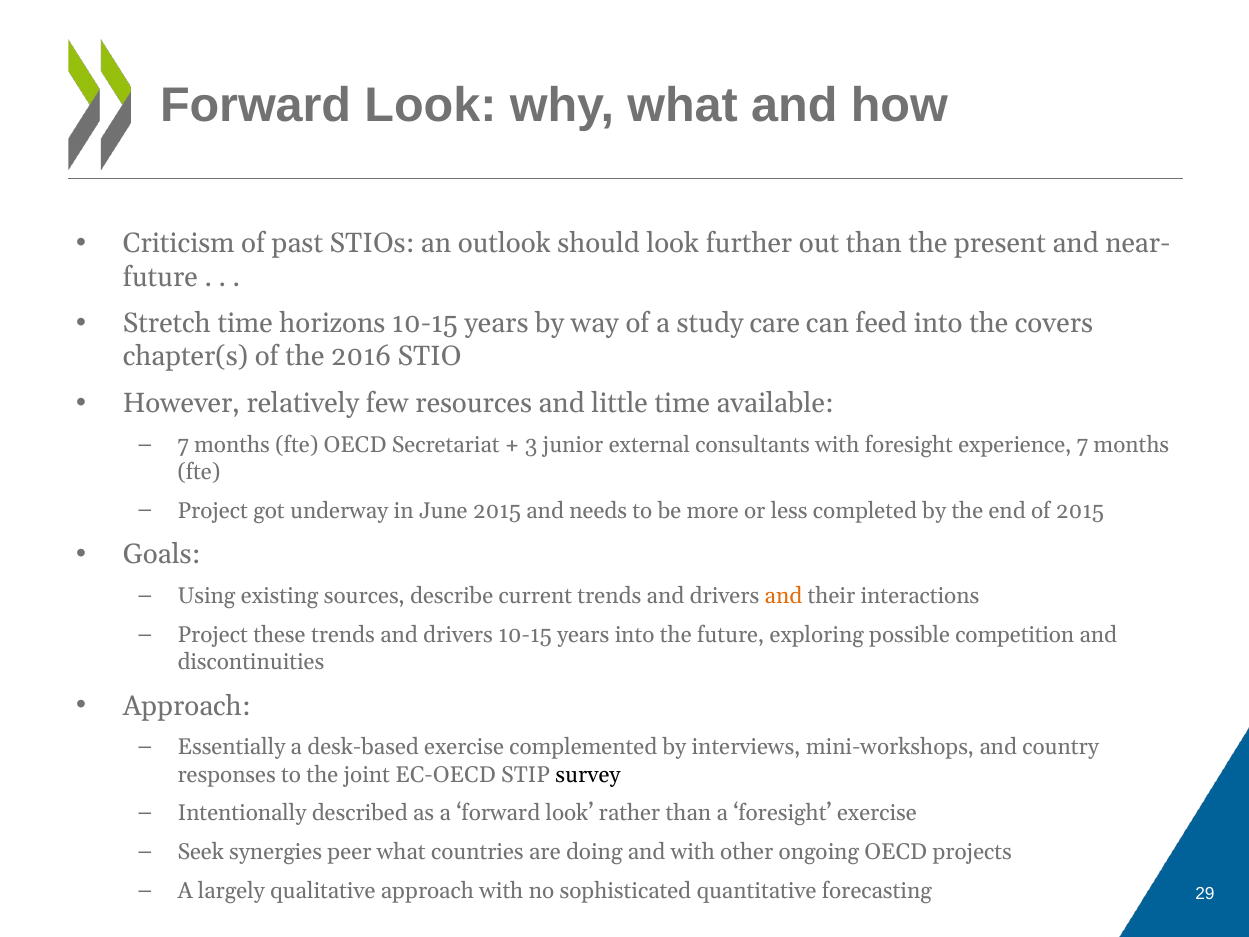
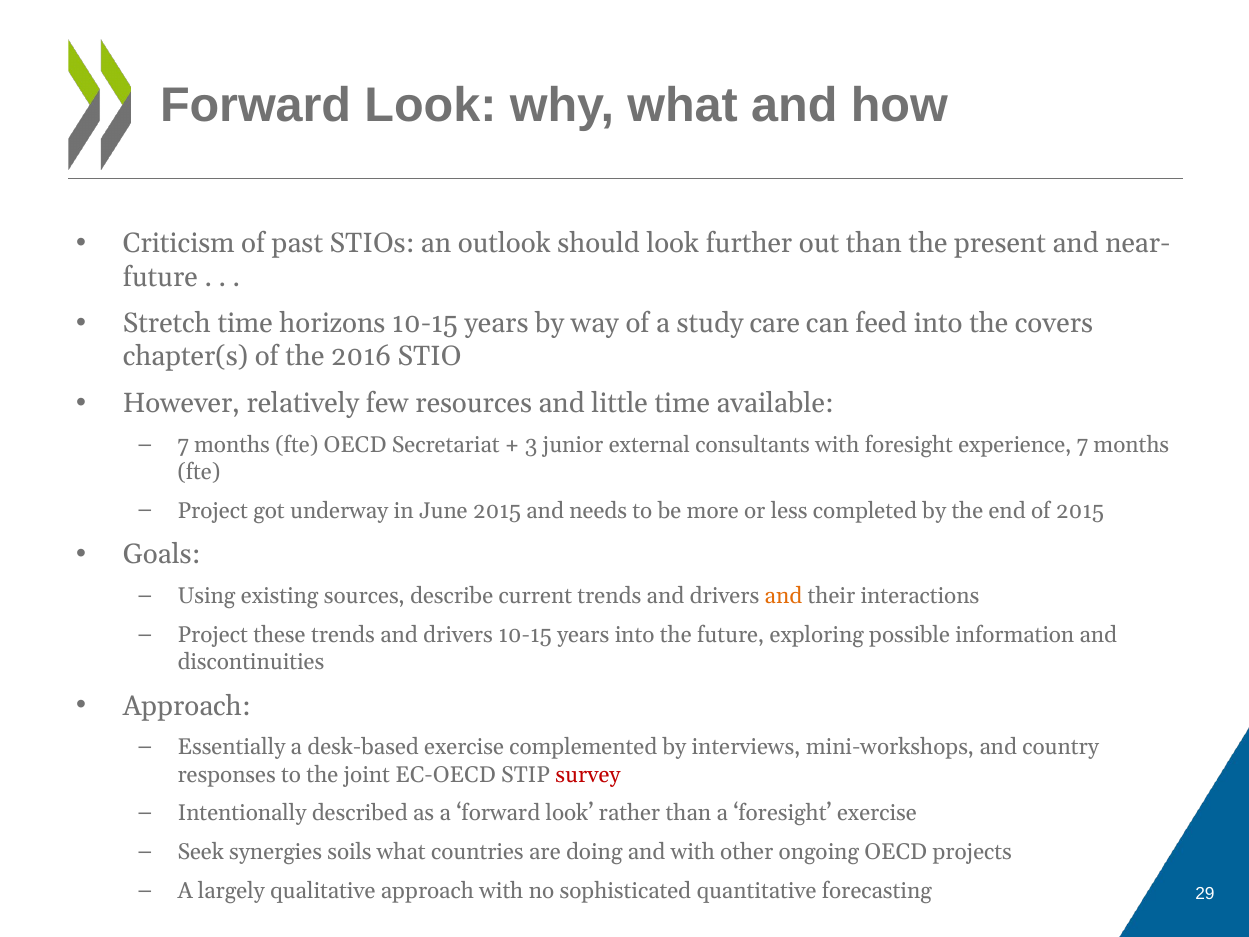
competition: competition -> information
survey colour: black -> red
peer: peer -> soils
